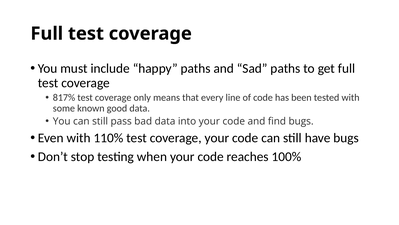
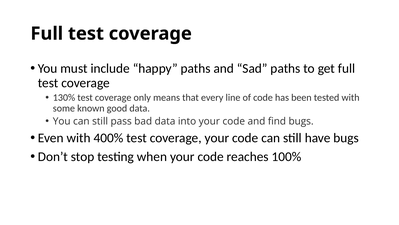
817%: 817% -> 130%
110%: 110% -> 400%
